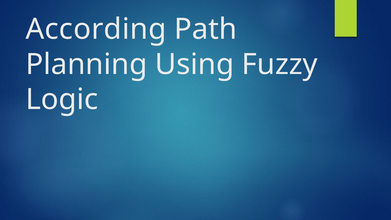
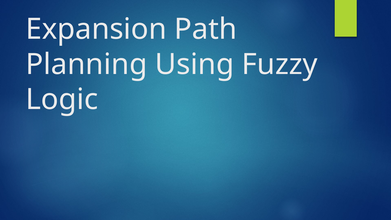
According: According -> Expansion
